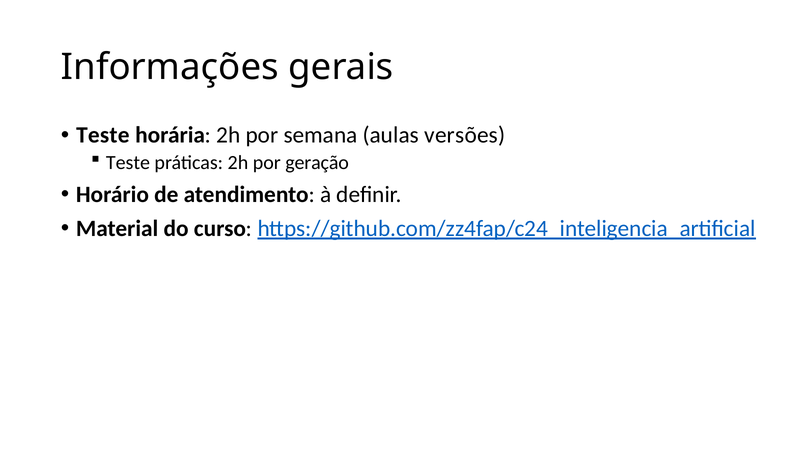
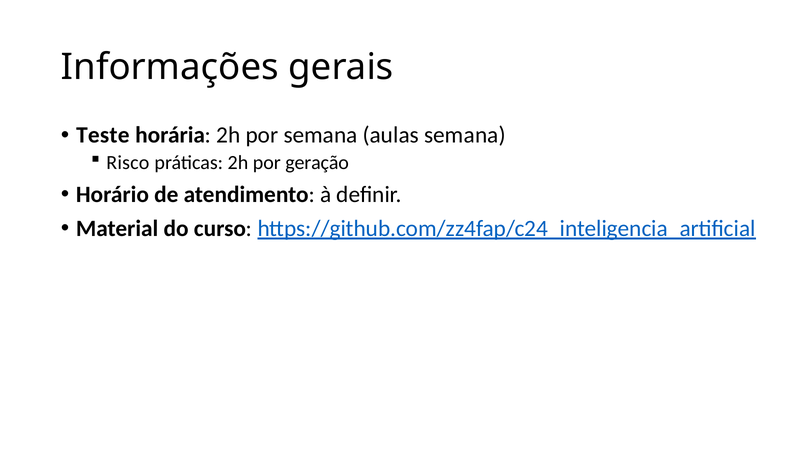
aulas versões: versões -> semana
Teste at (128, 163): Teste -> Risco
